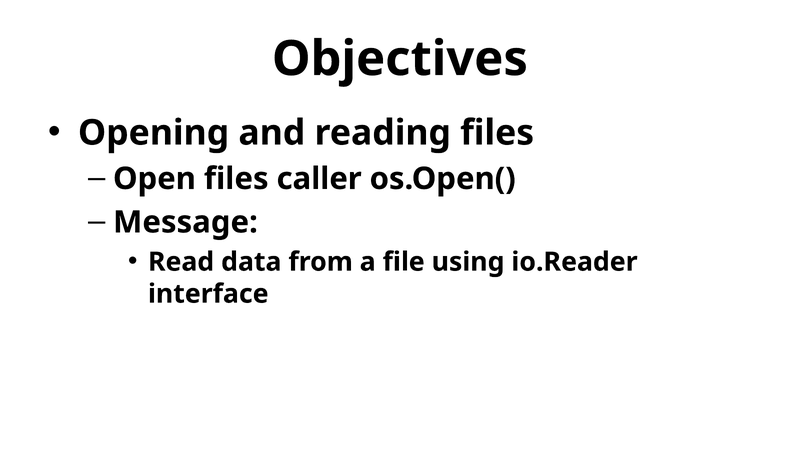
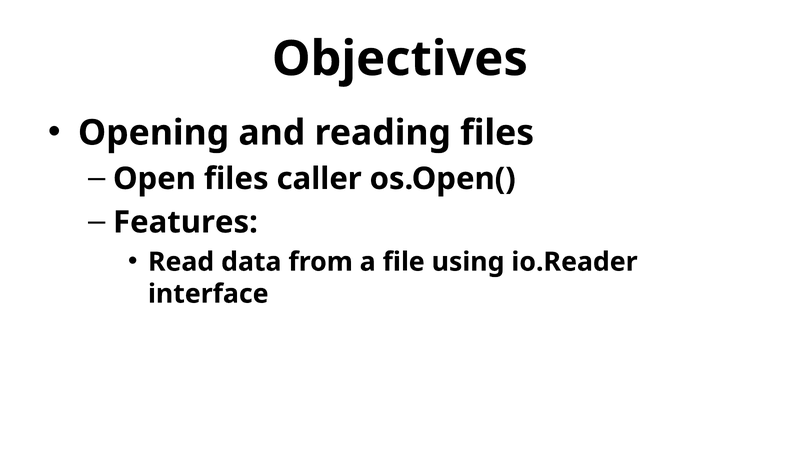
Message: Message -> Features
